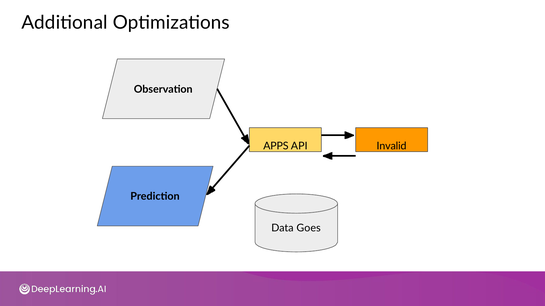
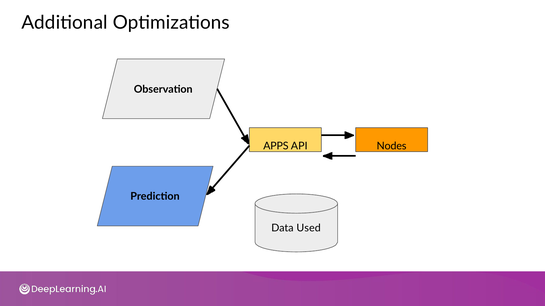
Invalid: Invalid -> Nodes
Goes: Goes -> Used
